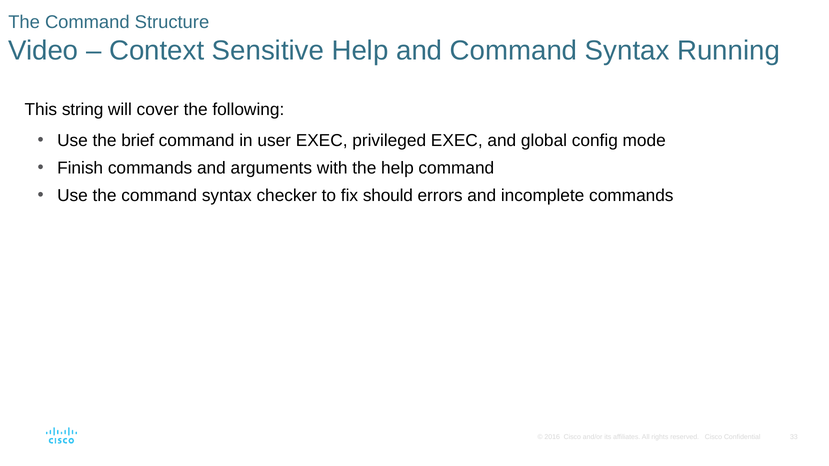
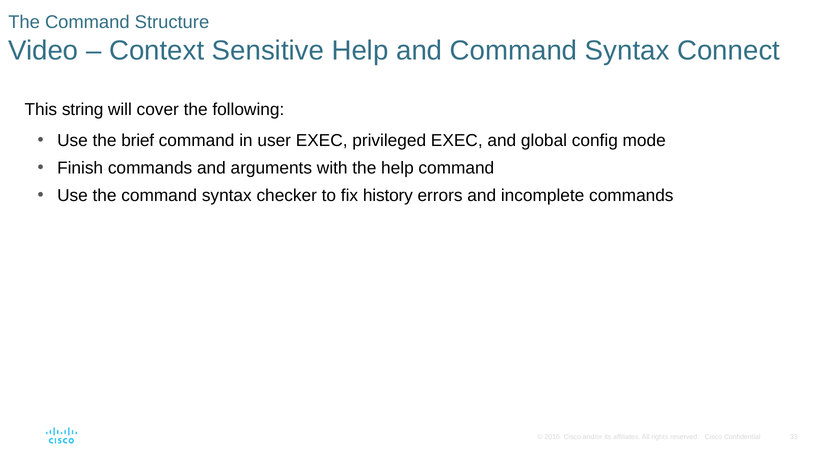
Running: Running -> Connect
should: should -> history
